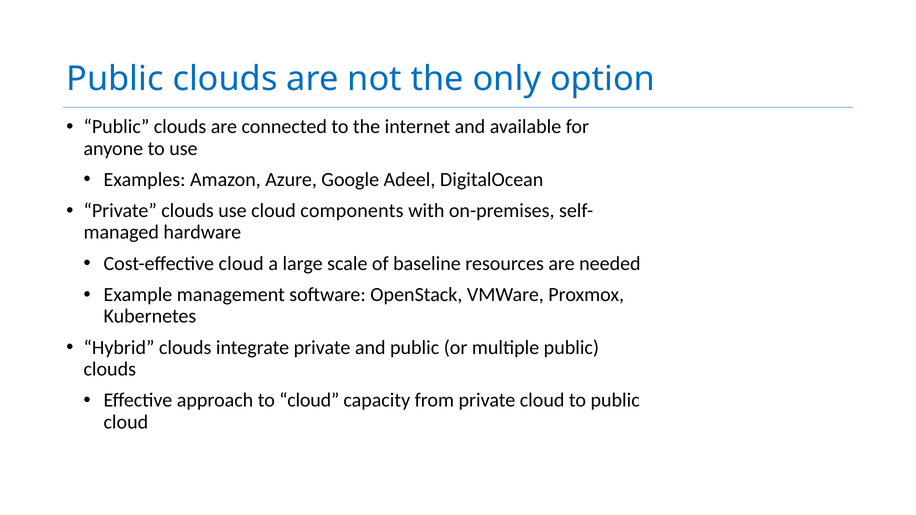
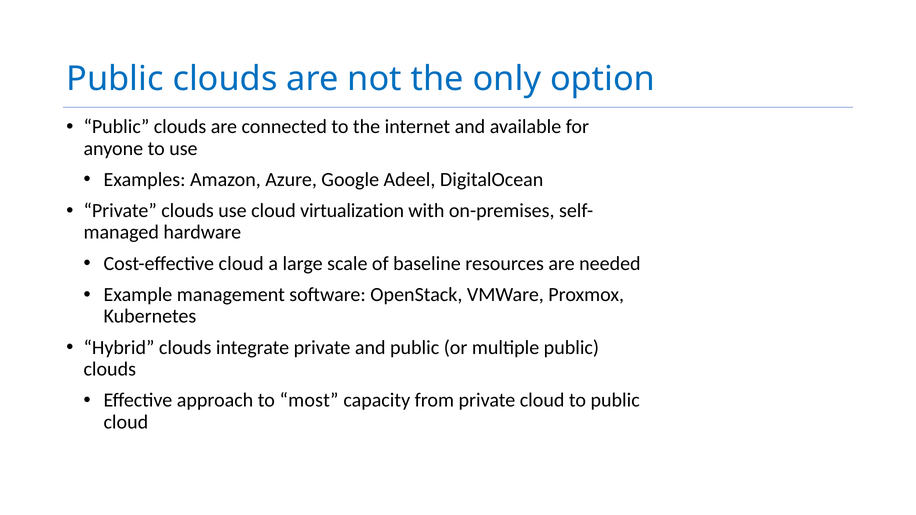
components: components -> virtualization
to cloud: cloud -> most
